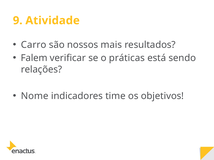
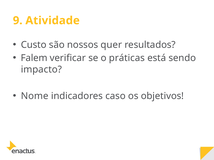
Carro: Carro -> Custo
mais: mais -> quer
relações: relações -> impacto
time: time -> caso
